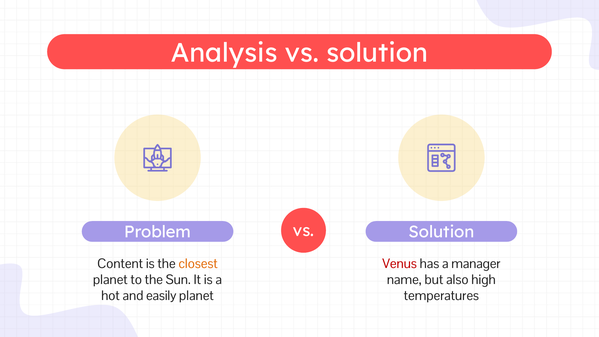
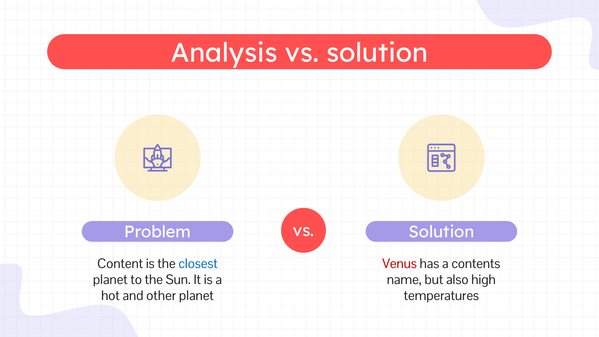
closest colour: orange -> blue
manager: manager -> contents
easily: easily -> other
